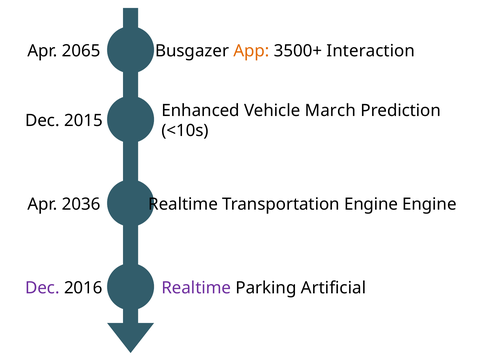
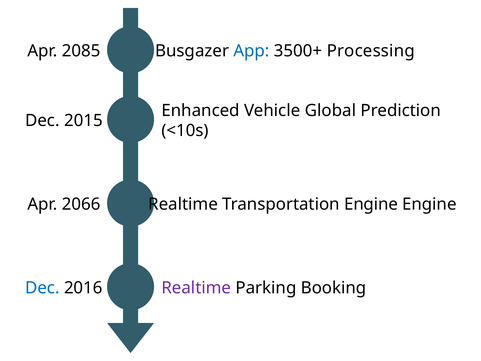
2065: 2065 -> 2085
App colour: orange -> blue
Interaction: Interaction -> Processing
March: March -> Global
2036: 2036 -> 2066
Dec at (42, 288) colour: purple -> blue
Artificial: Artificial -> Booking
